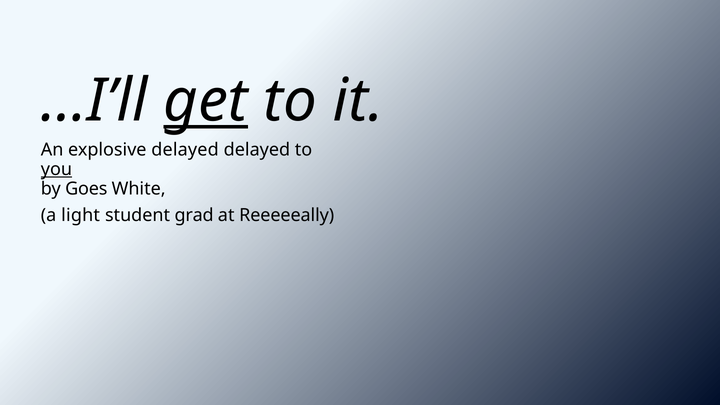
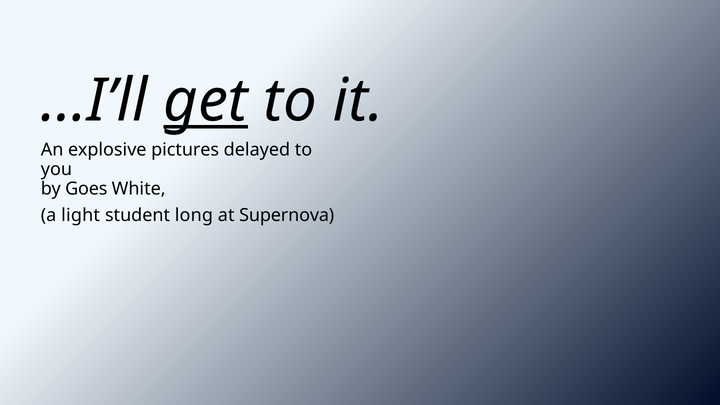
explosive delayed: delayed -> pictures
you underline: present -> none
grad: grad -> long
Reeeeeally: Reeeeeally -> Supernova
